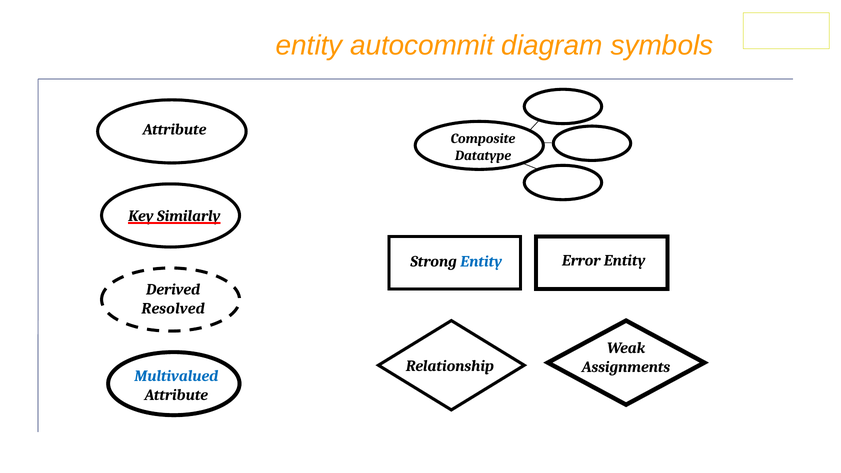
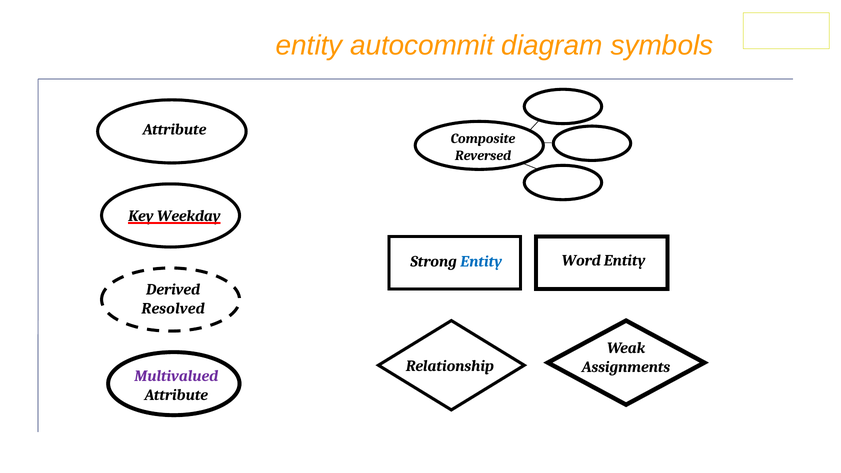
Datatype: Datatype -> Reversed
Similarly: Similarly -> Weekday
Error: Error -> Word
Multivalued colour: blue -> purple
